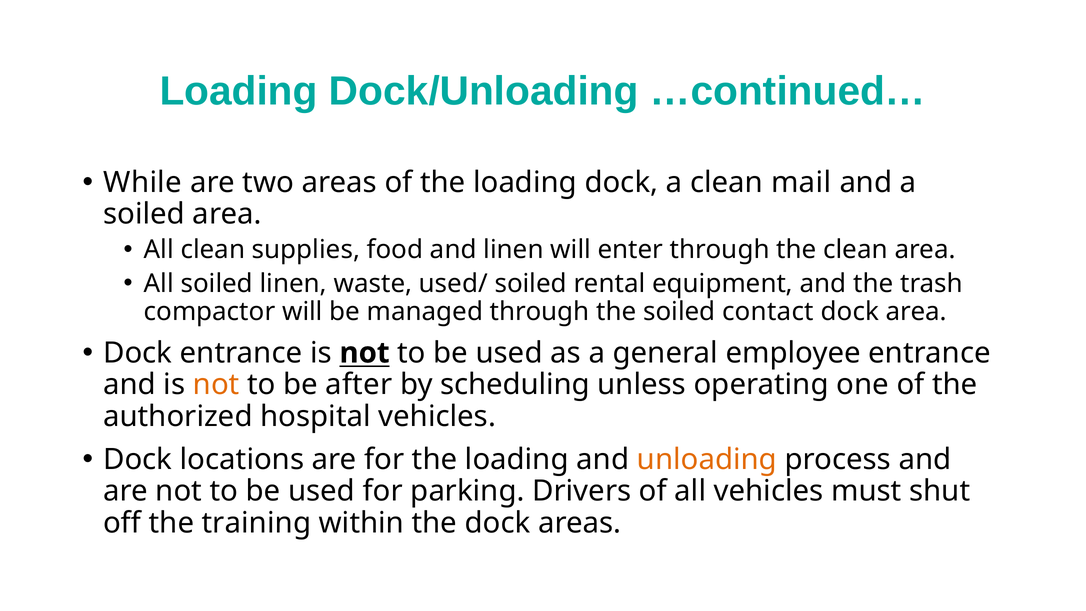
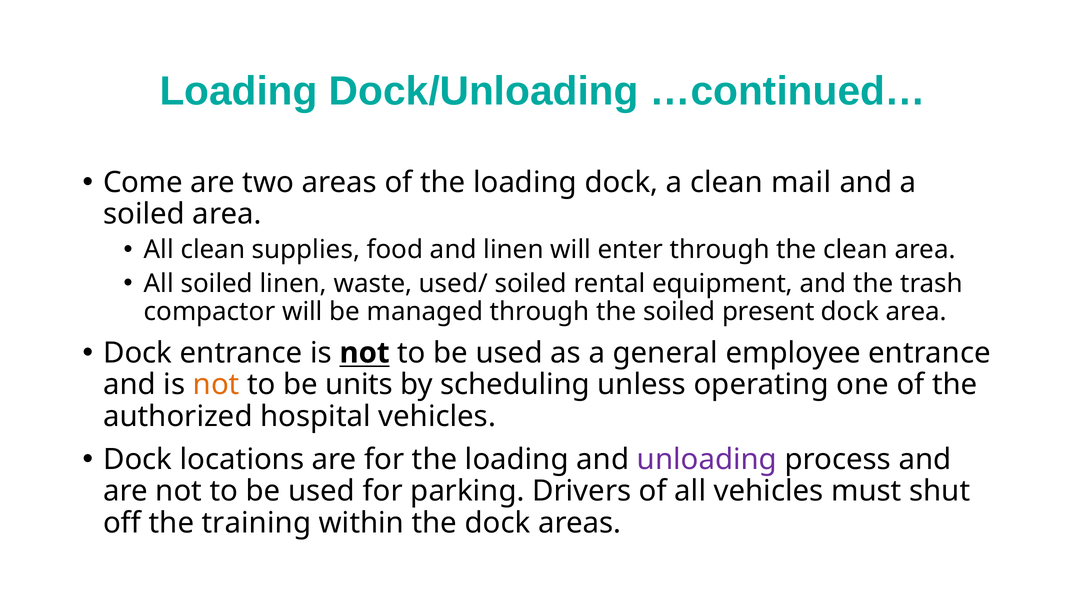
While: While -> Come
contact: contact -> present
after: after -> units
unloading colour: orange -> purple
